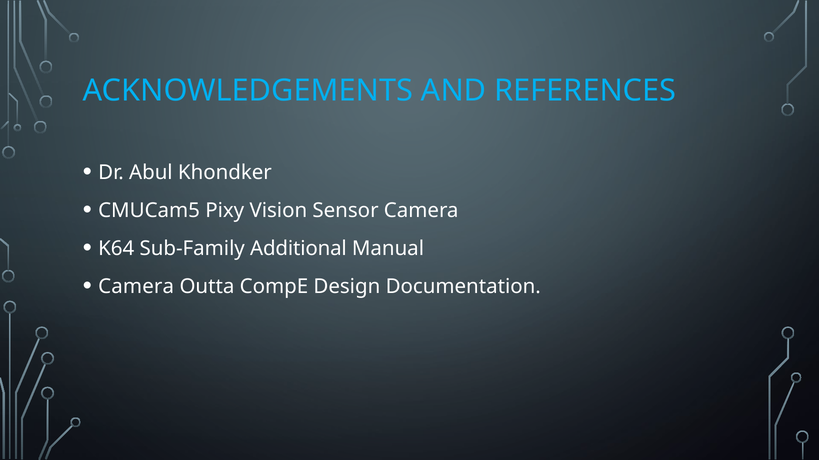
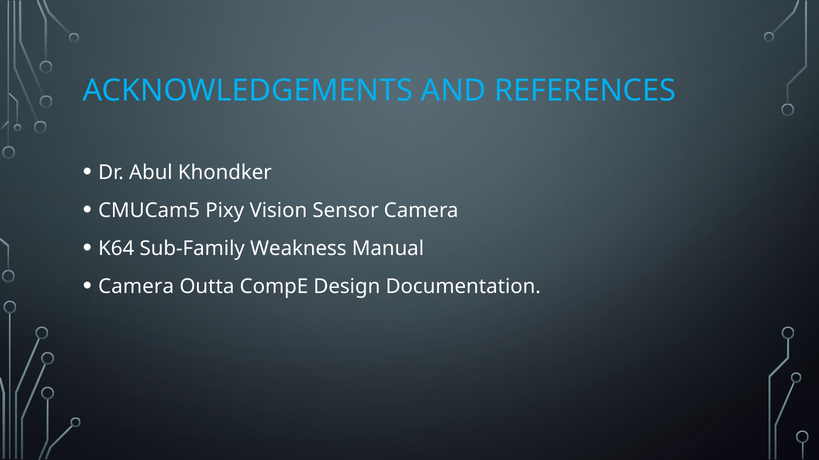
Additional: Additional -> Weakness
